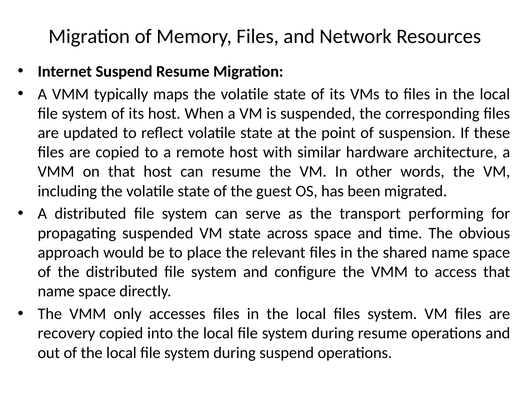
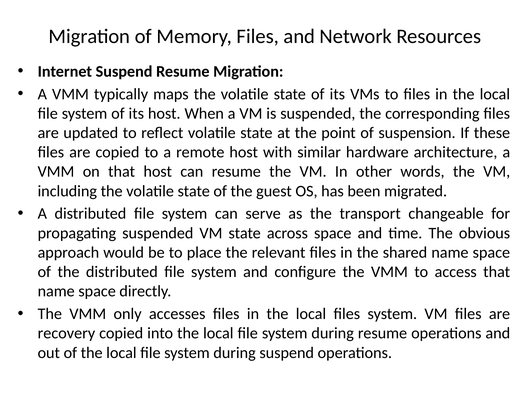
performing: performing -> changeable
